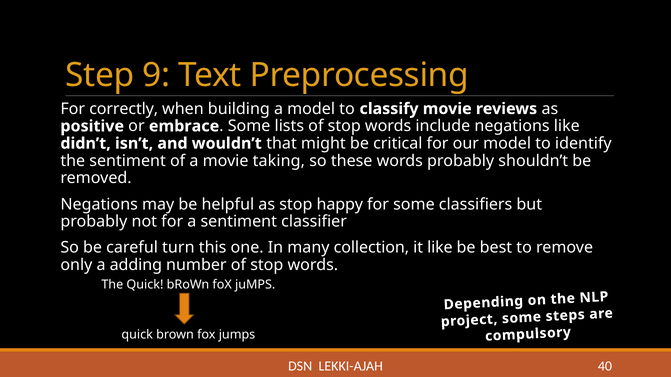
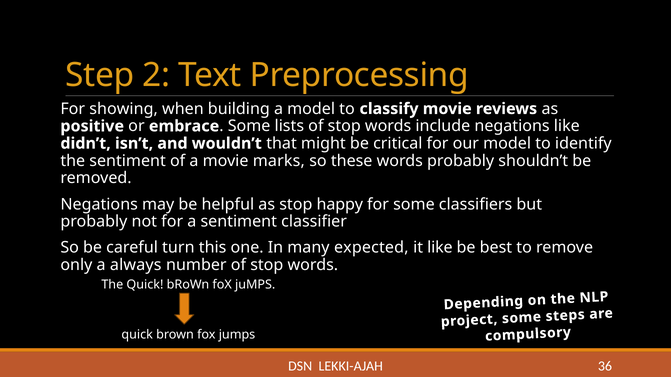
9: 9 -> 2
correctly: correctly -> showing
taking: taking -> marks
collection: collection -> expected
adding: adding -> always
40: 40 -> 36
